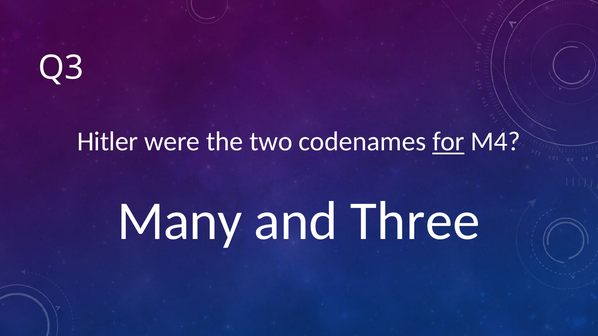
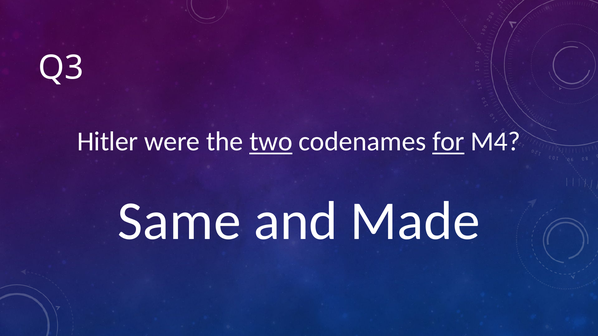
two underline: none -> present
Many: Many -> Same
Three: Three -> Made
